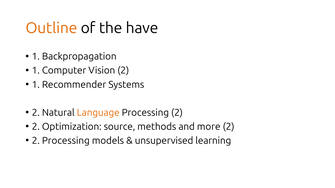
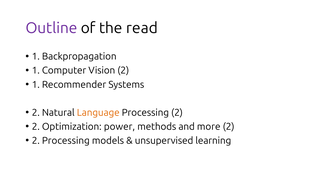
Outline colour: orange -> purple
have: have -> read
source: source -> power
